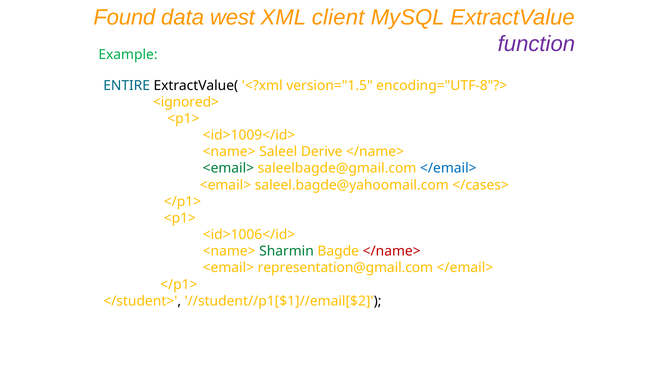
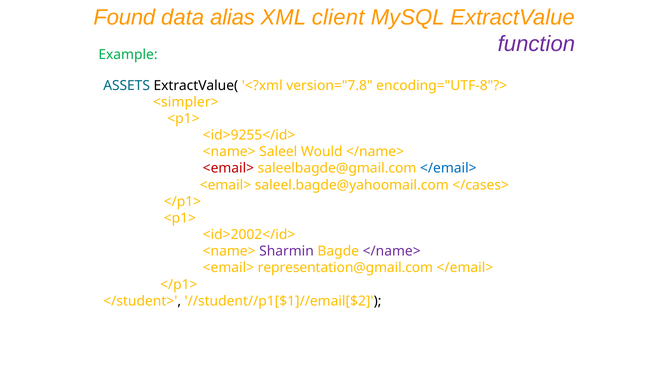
west: west -> alias
ENTIRE: ENTIRE -> ASSETS
version="1.5: version="1.5 -> version="7.8
<ignored>: <ignored> -> <simpler>
<id>1009</id>: <id>1009</id> -> <id>9255</id>
Derive: Derive -> Would
<email> at (228, 168) colour: green -> red
<id>1006</id>: <id>1006</id> -> <id>2002</id>
Sharmin colour: green -> purple
</name> at (392, 251) colour: red -> purple
